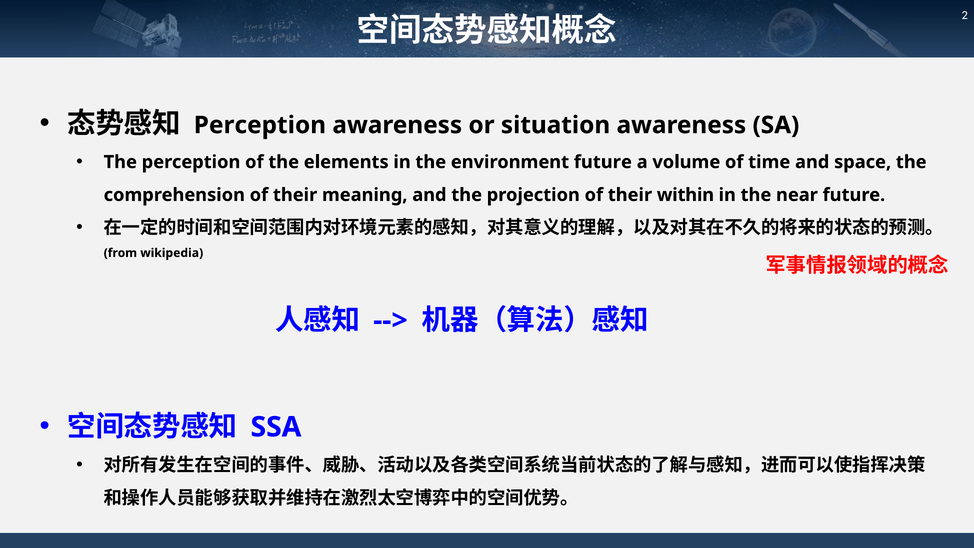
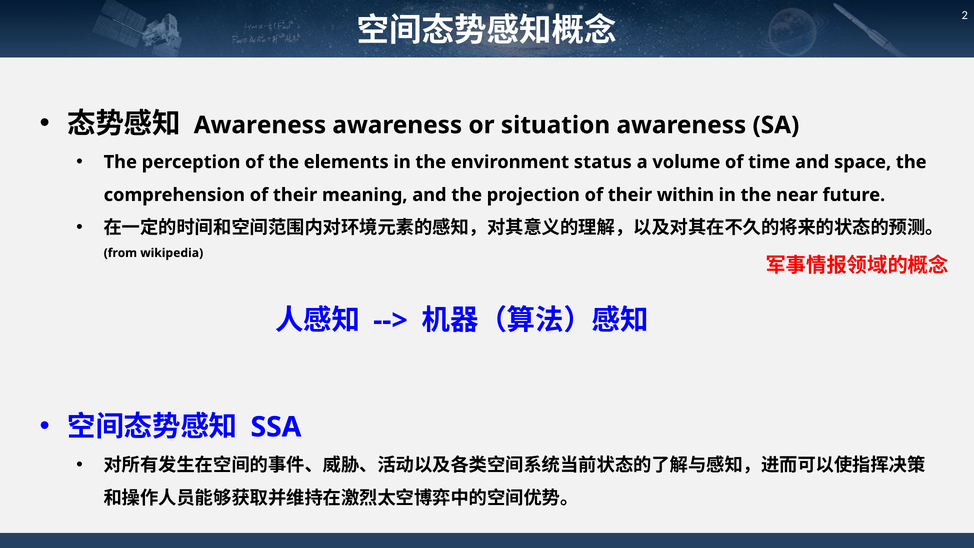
Perception at (260, 125): Perception -> Awareness
environment future: future -> status
